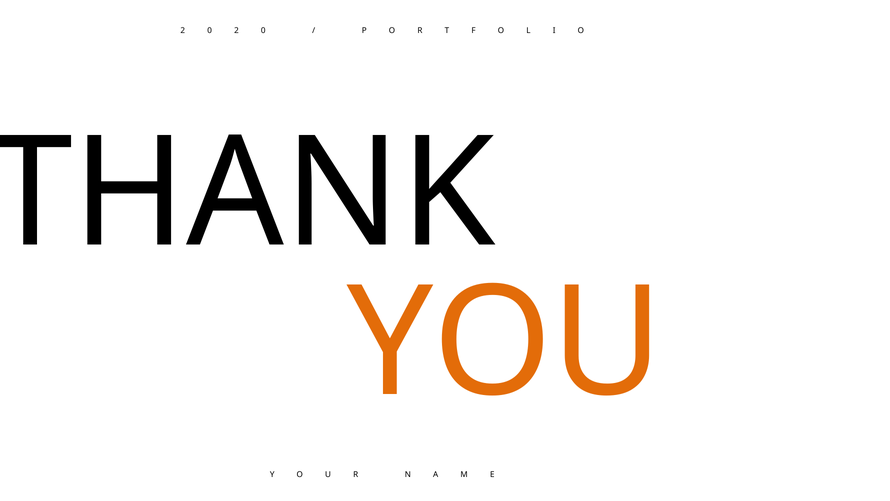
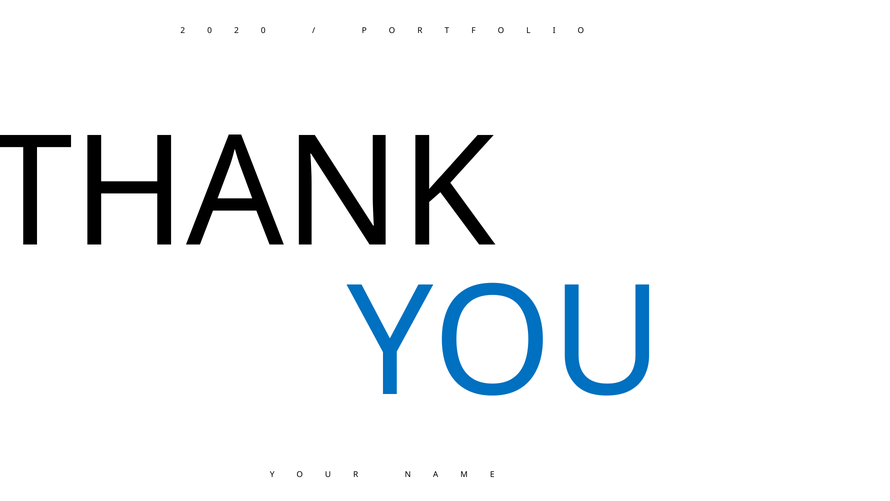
YOU colour: orange -> blue
